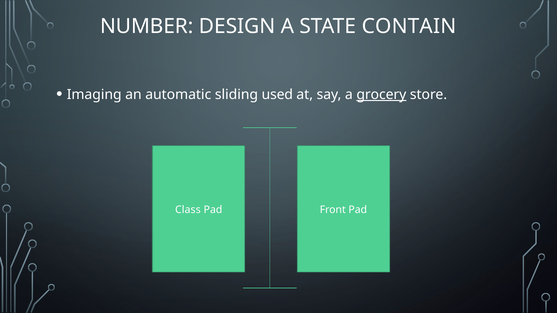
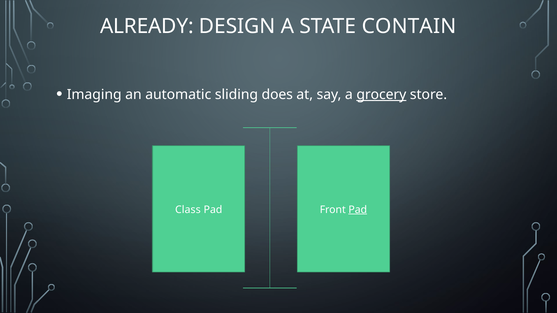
NUMBER: NUMBER -> ALREADY
used: used -> does
Pad at (358, 210) underline: none -> present
